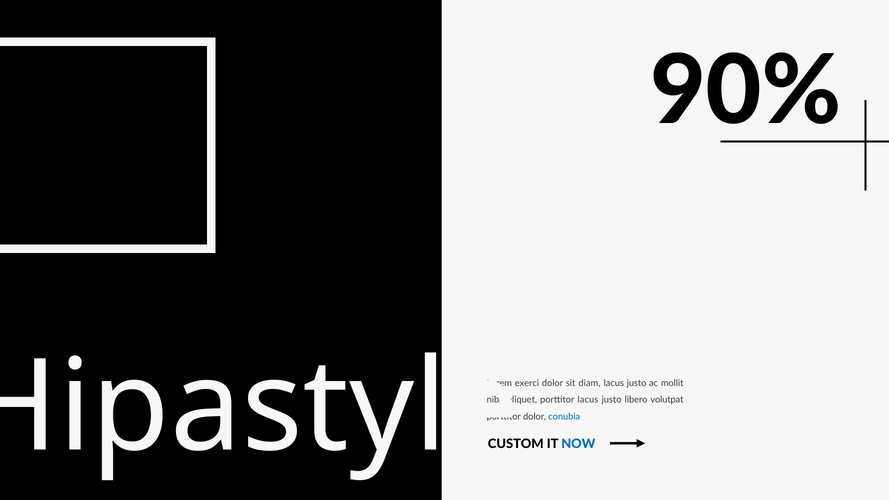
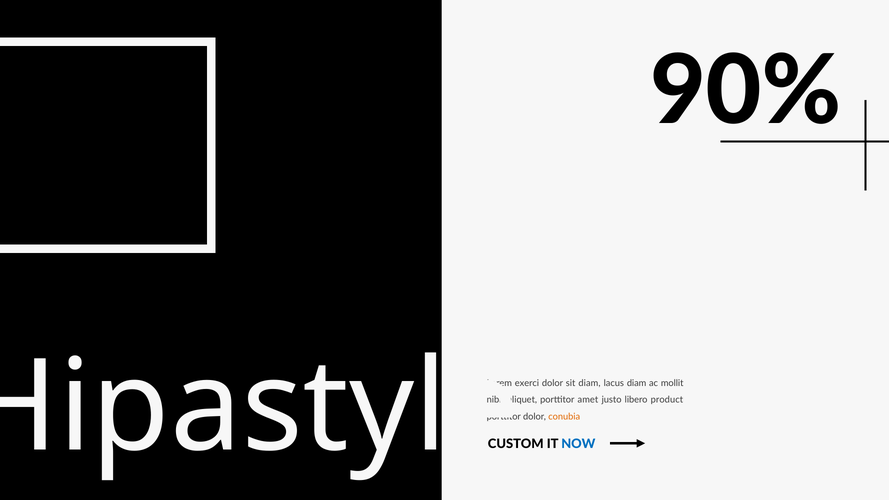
justo at (637, 383): justo -> diam
porttitor lacus: lacus -> amet
volutpat: volutpat -> product
conubia colour: blue -> orange
